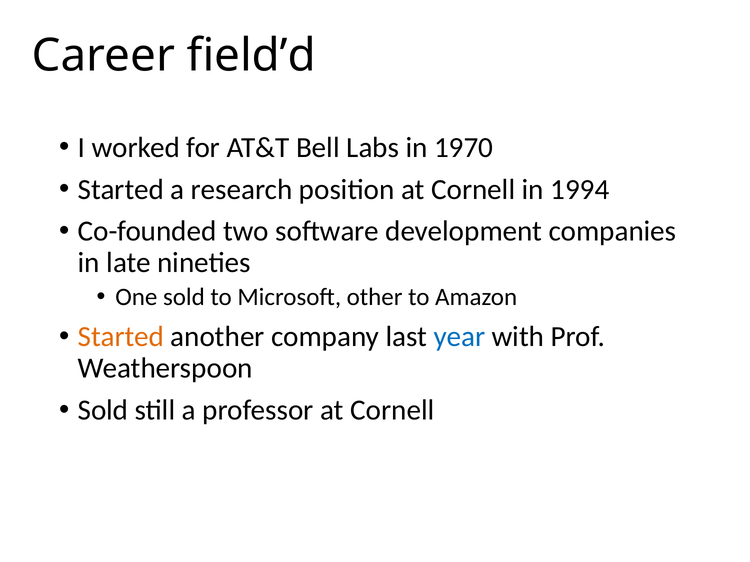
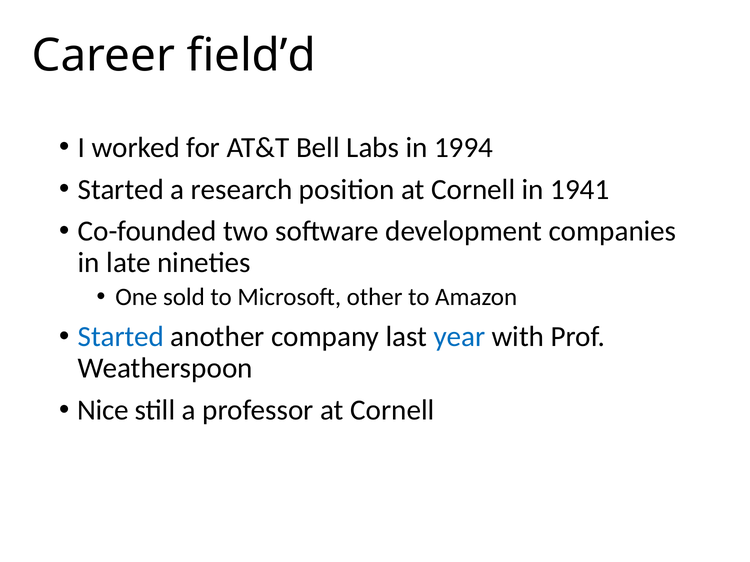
1970: 1970 -> 1994
1994: 1994 -> 1941
Started at (121, 337) colour: orange -> blue
Sold at (103, 411): Sold -> Nice
